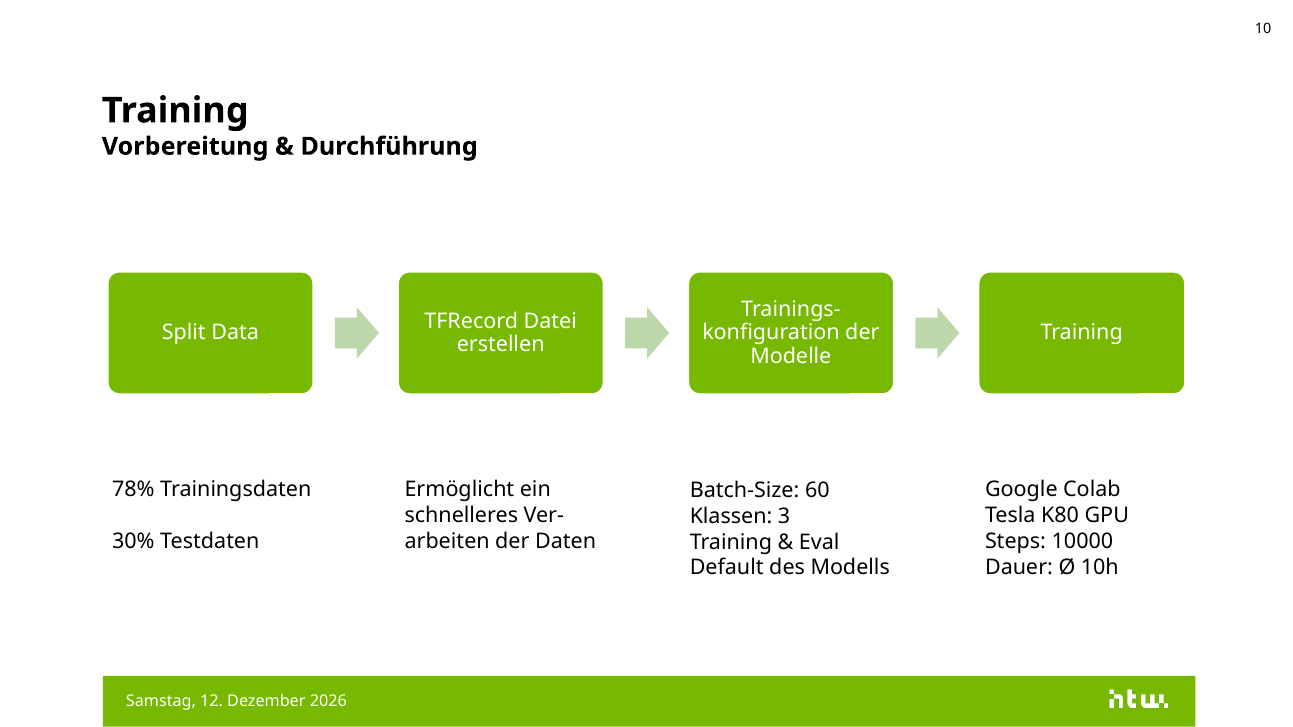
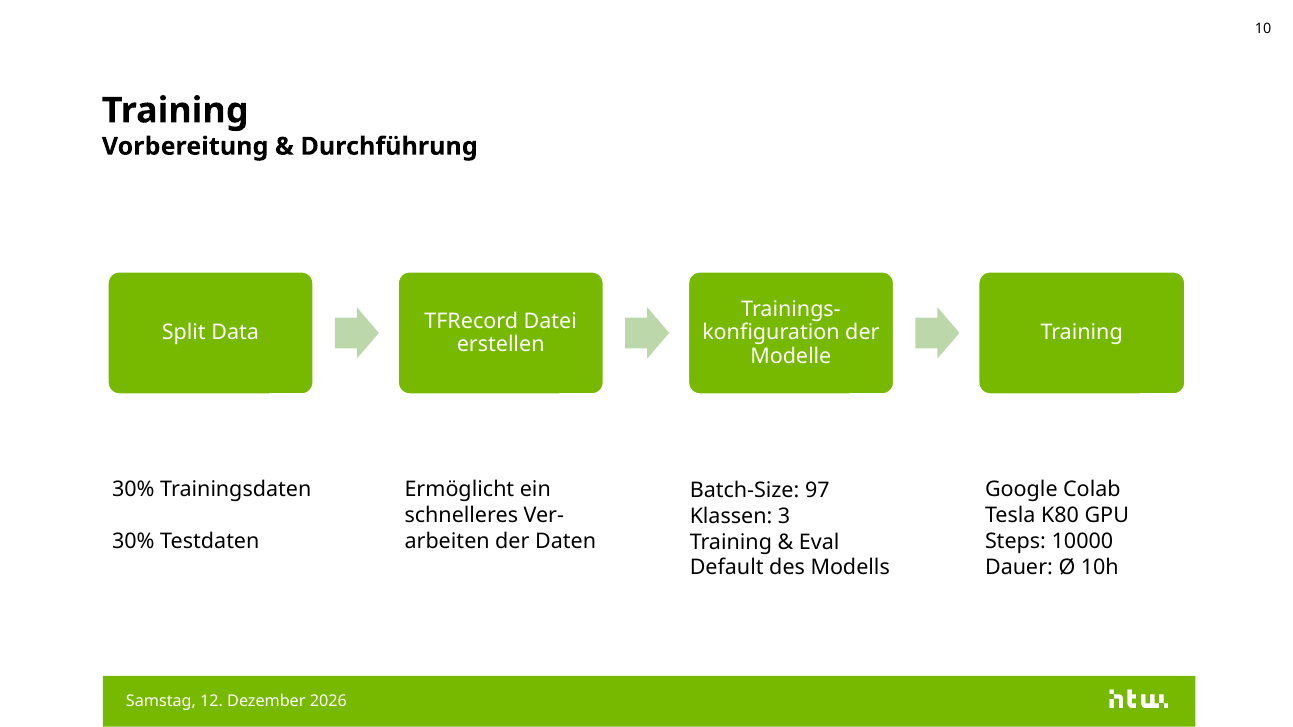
78% at (133, 490): 78% -> 30%
60: 60 -> 97
